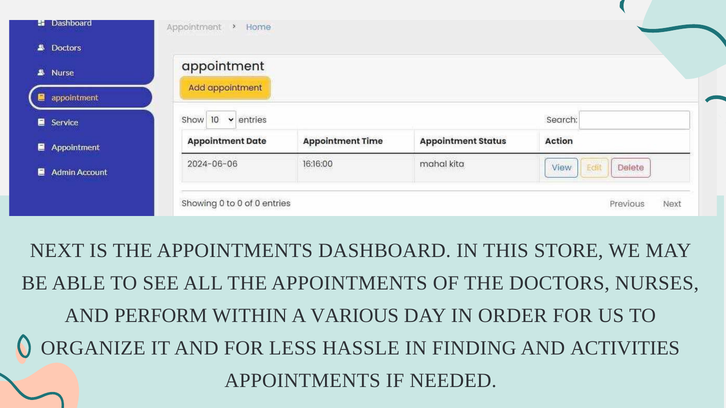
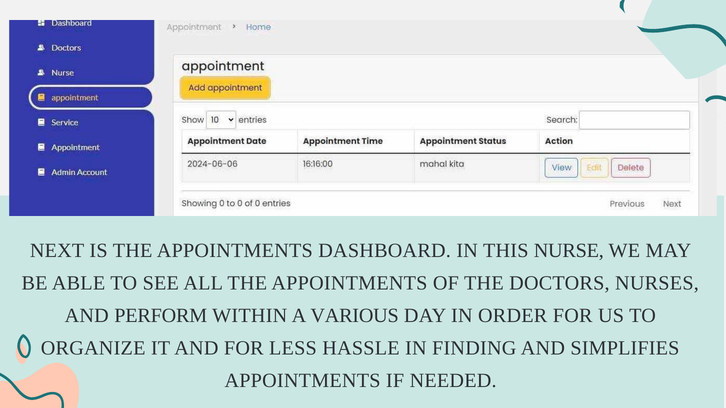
STORE: STORE -> NURSE
ACTIVITIES: ACTIVITIES -> SIMPLIFIES
